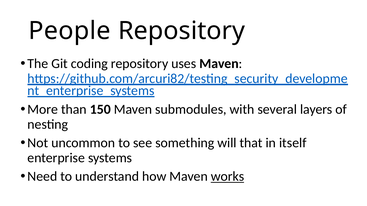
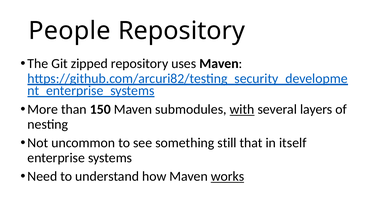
coding: coding -> zipped
with underline: none -> present
will: will -> still
